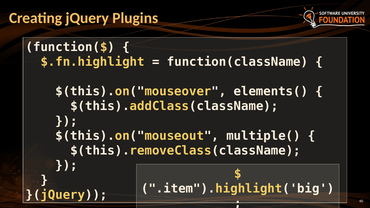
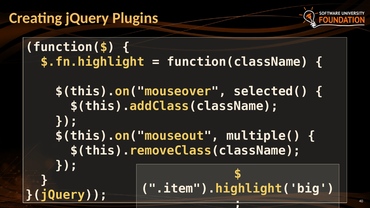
elements(: elements( -> selected(
